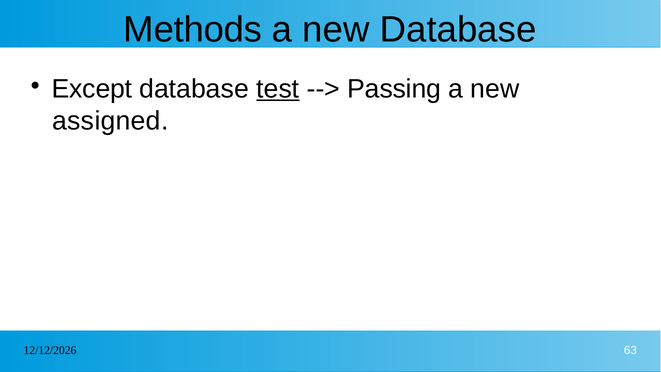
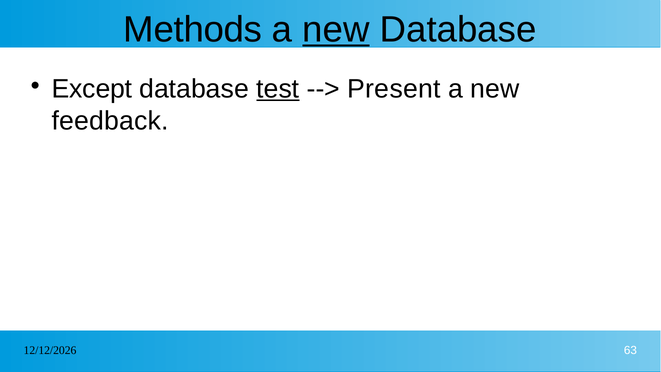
new at (336, 30) underline: none -> present
Passing: Passing -> Present
assigned: assigned -> feedback
